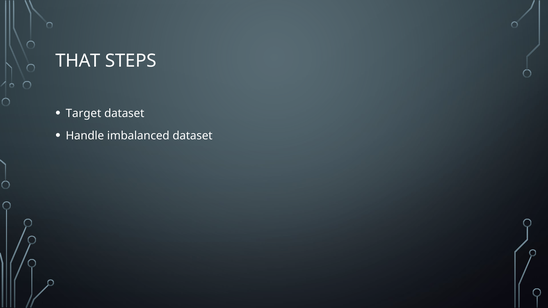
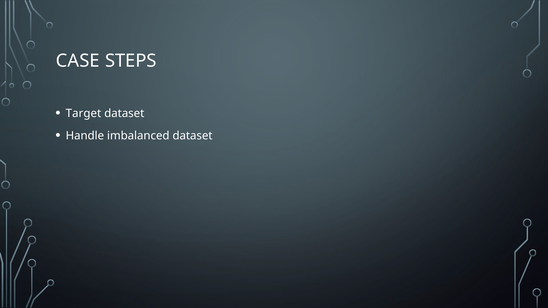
THAT: THAT -> CASE
